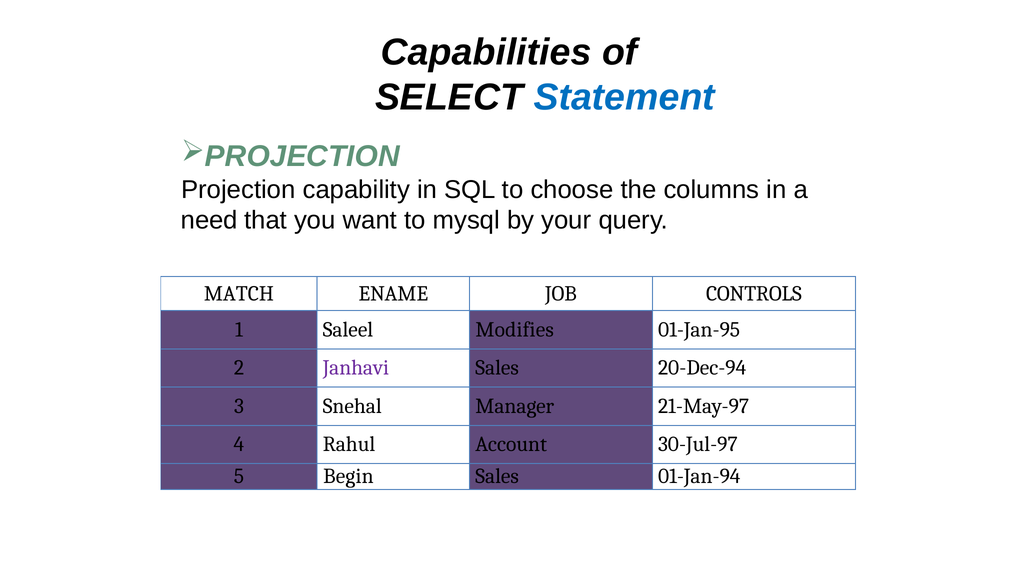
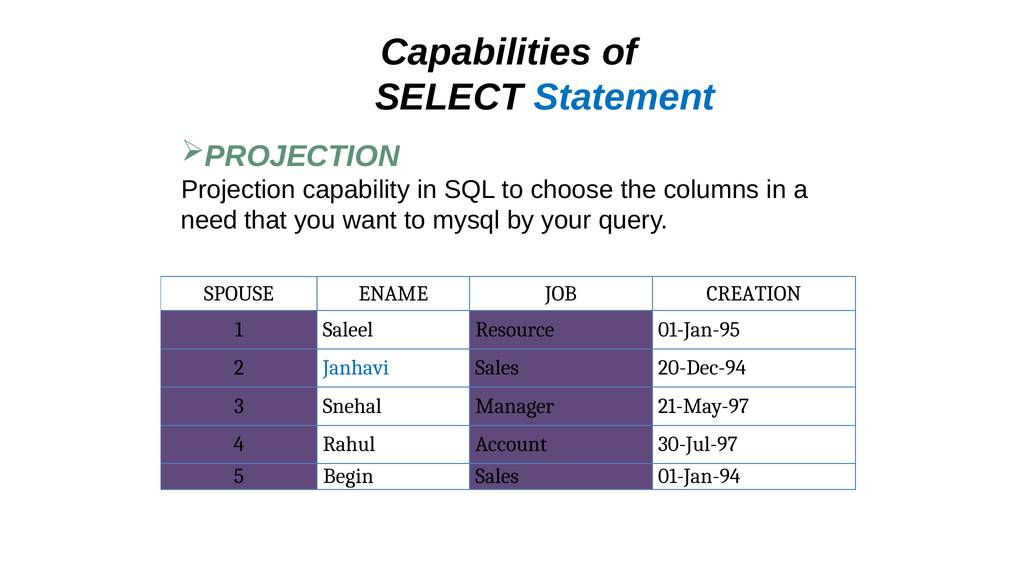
MATCH: MATCH -> SPOUSE
CONTROLS: CONTROLS -> CREATION
Modifies: Modifies -> Resource
Janhavi colour: purple -> blue
